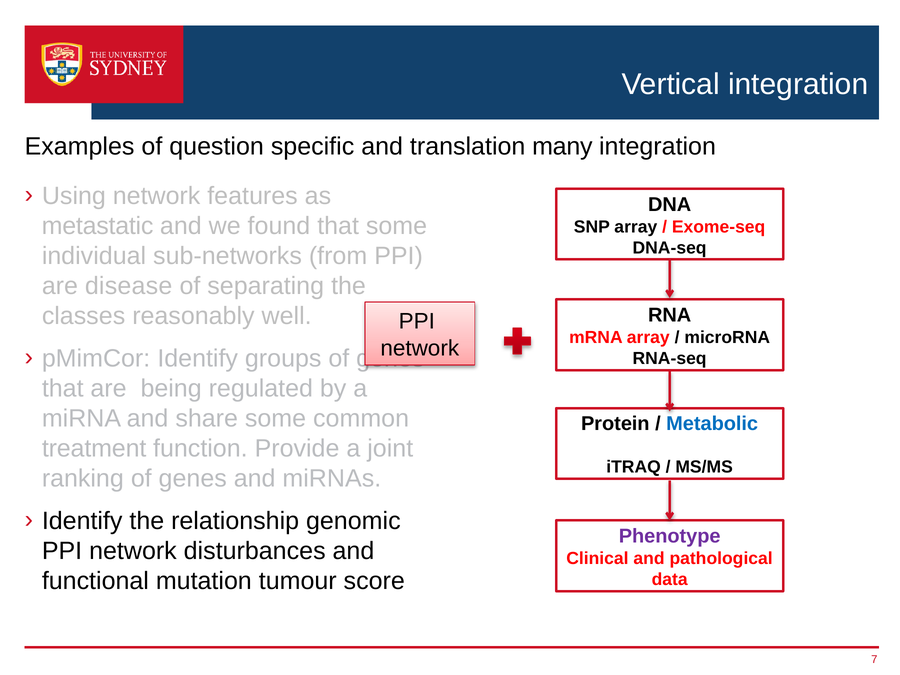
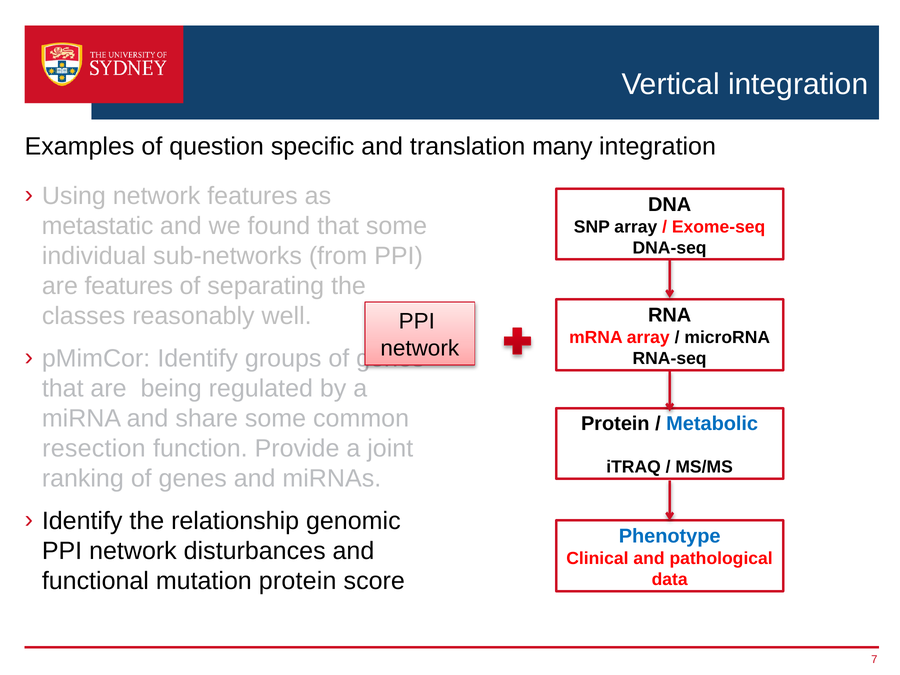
are disease: disease -> features
treatment: treatment -> resection
Phenotype colour: purple -> blue
mutation tumour: tumour -> protein
